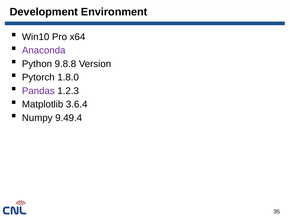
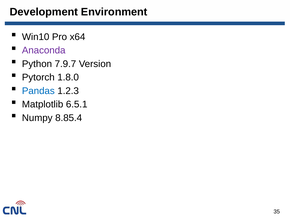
9.8.8: 9.8.8 -> 7.9.7
Pandas colour: purple -> blue
3.6.4: 3.6.4 -> 6.5.1
9.49.4: 9.49.4 -> 8.85.4
